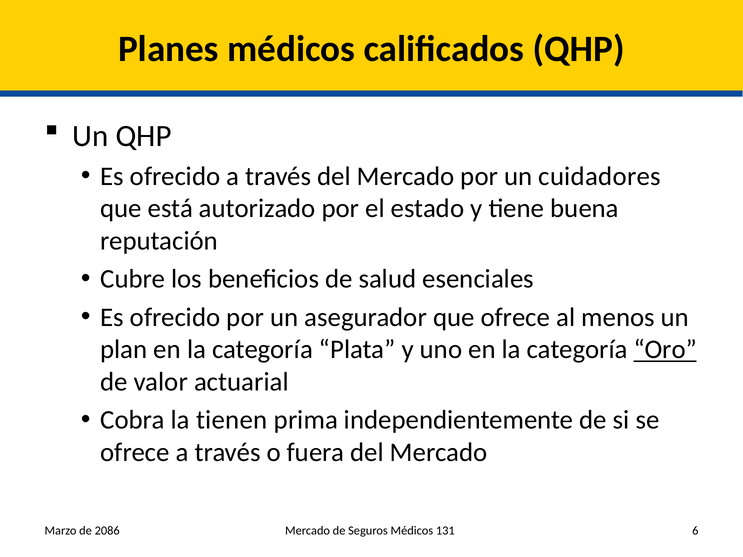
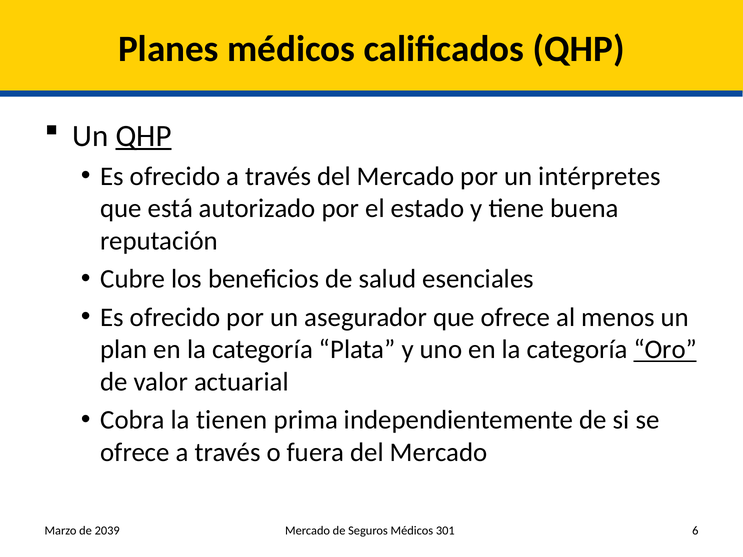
QHP at (144, 136) underline: none -> present
cuidadores: cuidadores -> intérpretes
2086: 2086 -> 2039
131: 131 -> 301
